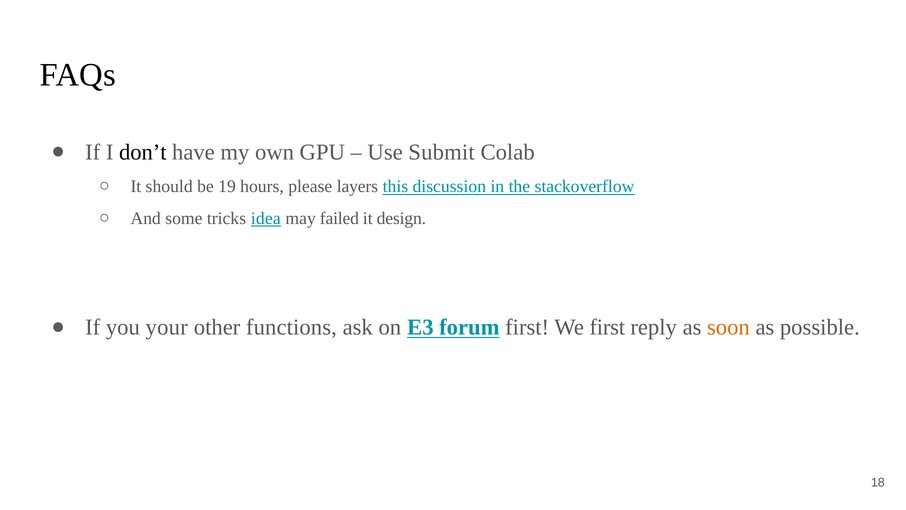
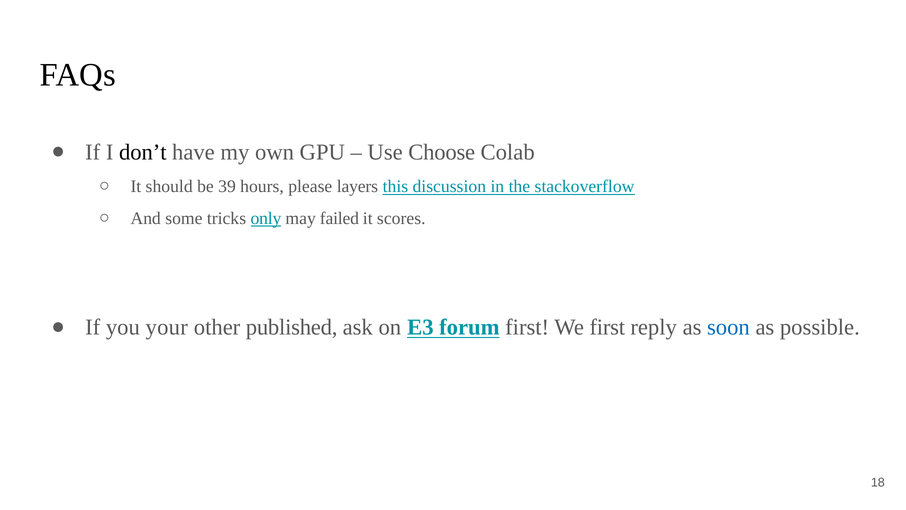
Submit: Submit -> Choose
19: 19 -> 39
idea: idea -> only
design: design -> scores
functions: functions -> published
soon colour: orange -> blue
